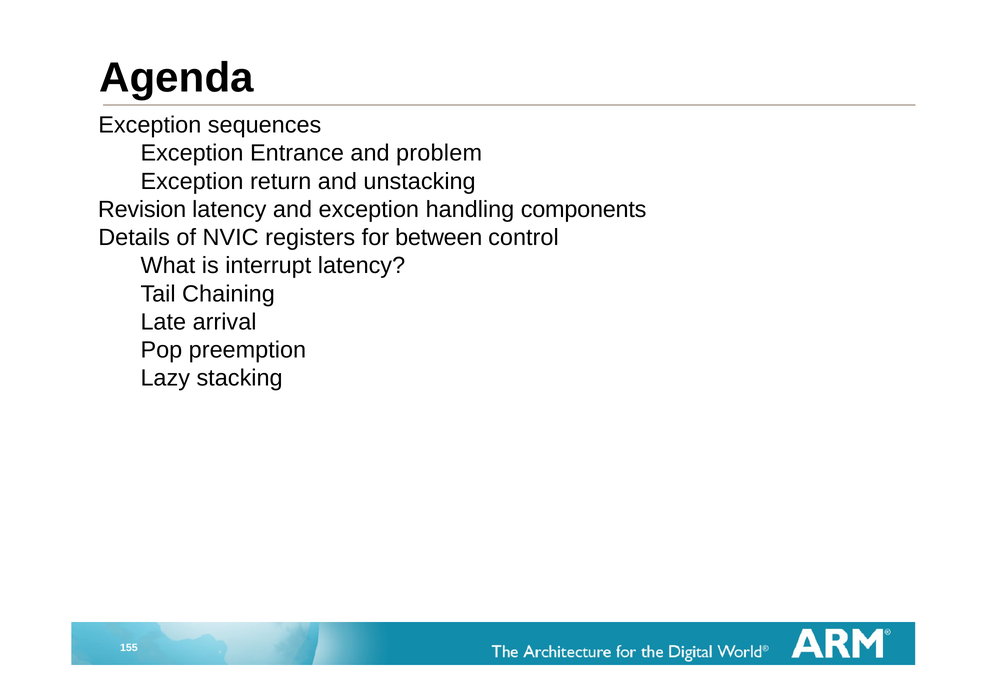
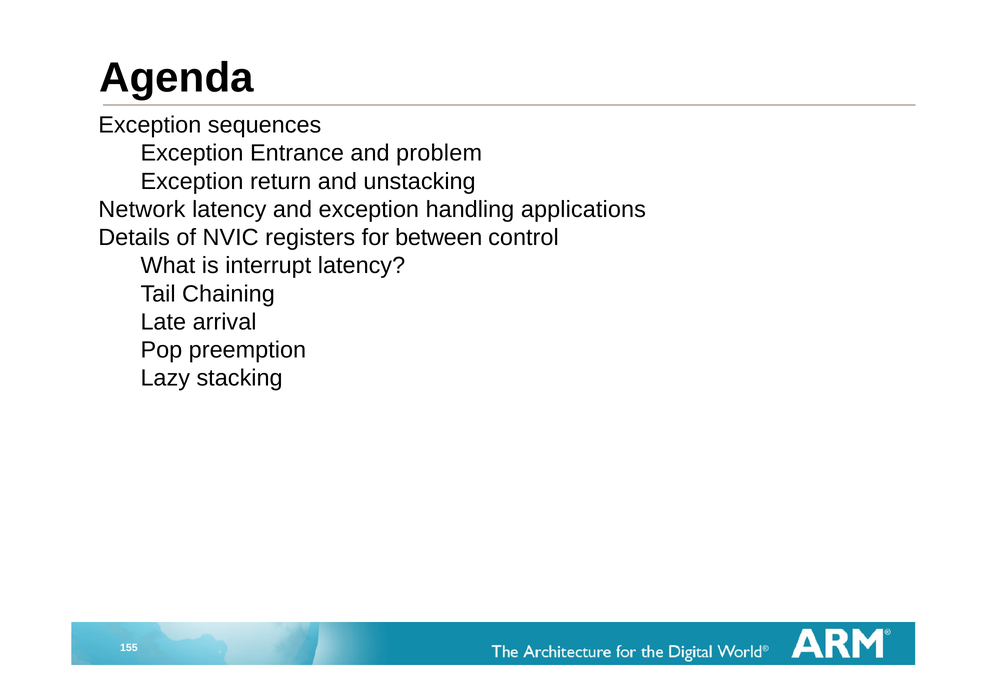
Revision: Revision -> Network
components: components -> applications
